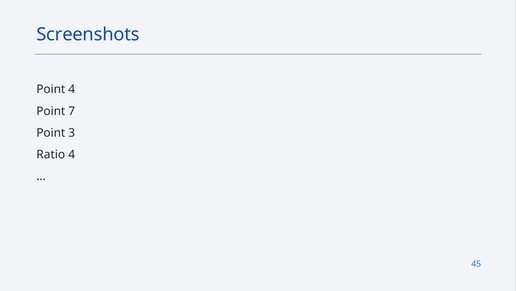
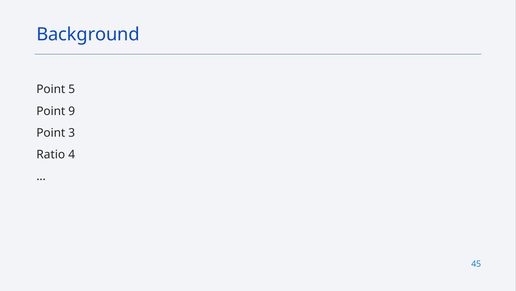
Screenshots: Screenshots -> Background
Point 4: 4 -> 5
7: 7 -> 9
